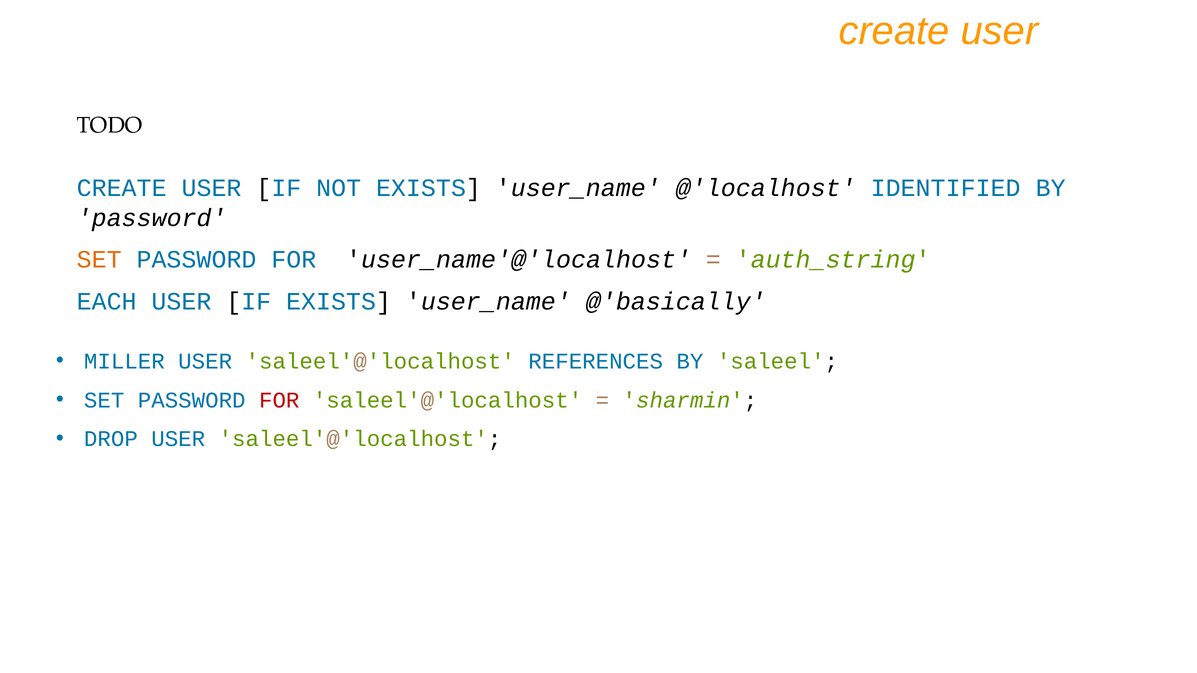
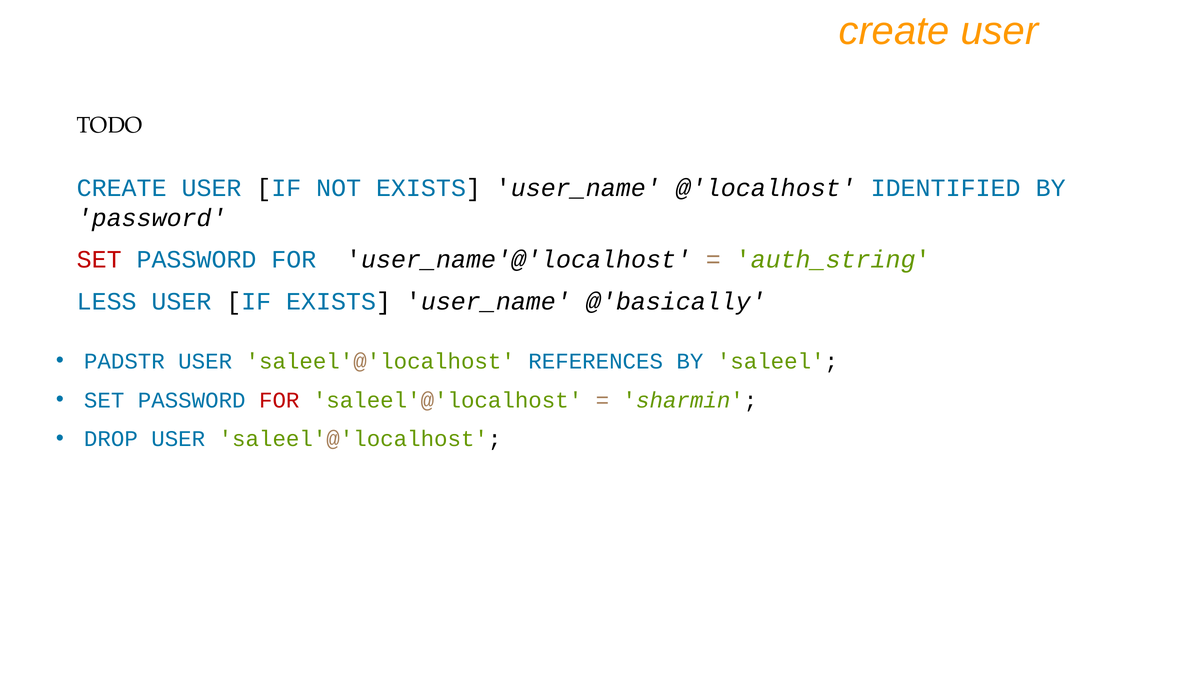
SET at (99, 260) colour: orange -> red
EACH: EACH -> LESS
MILLER: MILLER -> PADSTR
